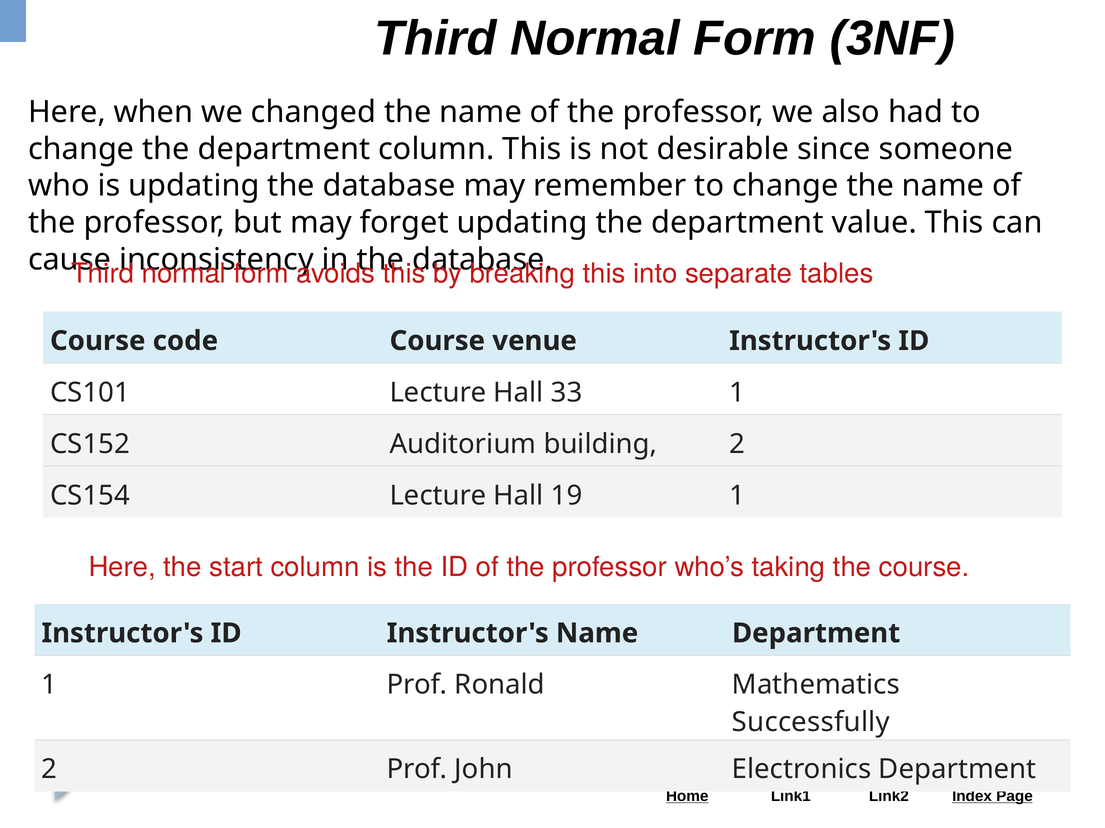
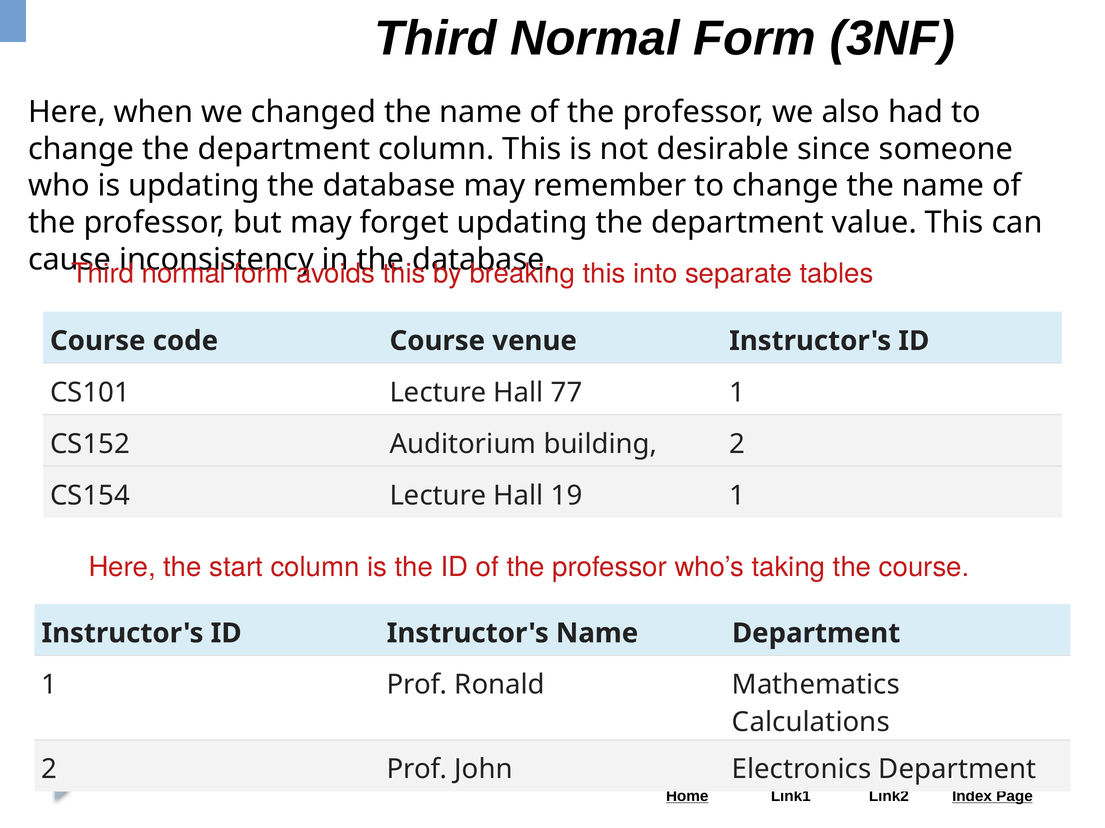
33: 33 -> 77
Successfully: Successfully -> Calculations
